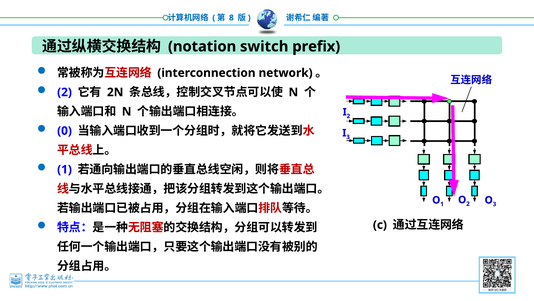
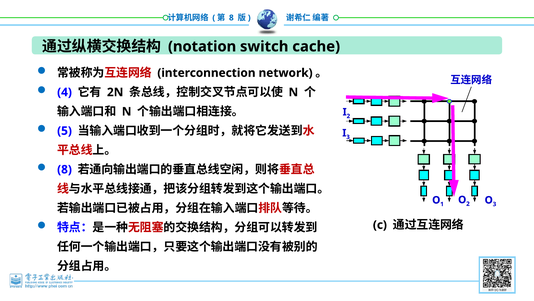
prefix: prefix -> cache
2 at (65, 92): 2 -> 4
0: 0 -> 5
1 at (65, 169): 1 -> 8
